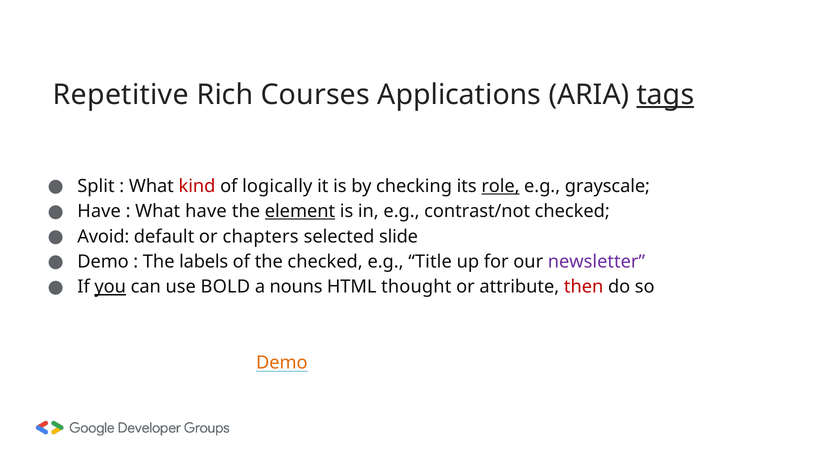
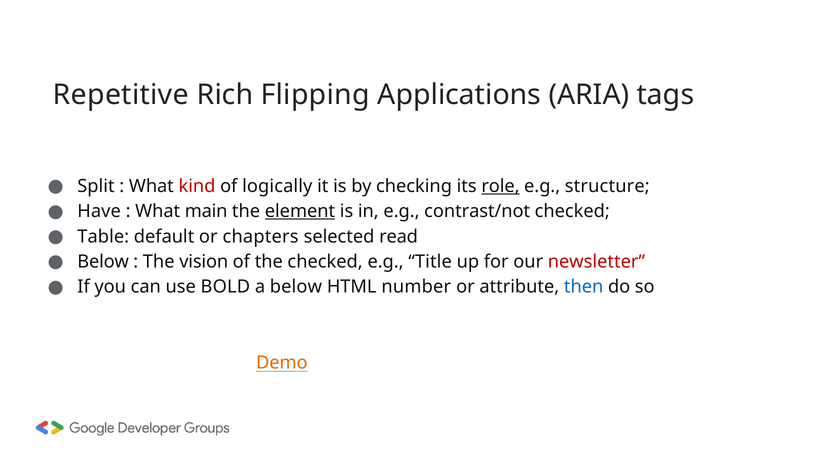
Courses: Courses -> Flipping
tags underline: present -> none
grayscale: grayscale -> structure
What have: have -> main
Avoid: Avoid -> Table
slide: slide -> read
Demo at (103, 261): Demo -> Below
labels: labels -> vision
newsletter colour: purple -> red
you underline: present -> none
a nouns: nouns -> below
thought: thought -> number
then colour: red -> blue
